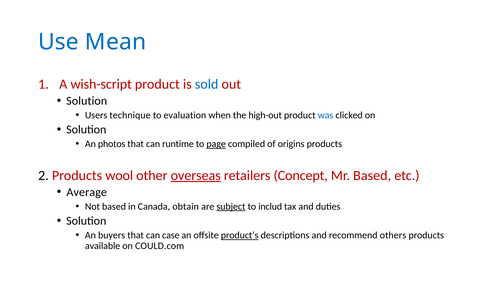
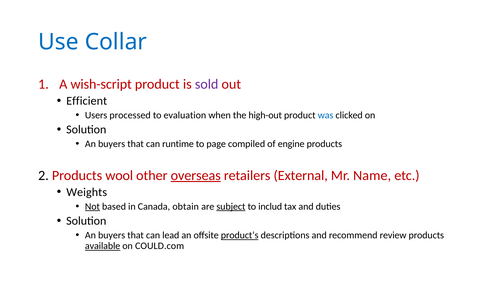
Mean: Mean -> Collar
sold colour: blue -> purple
Solution at (87, 101): Solution -> Efficient
technique: technique -> processed
photos at (112, 144): photos -> buyers
page underline: present -> none
origins: origins -> engine
Concept: Concept -> External
Mr Based: Based -> Name
Average: Average -> Weights
Not underline: none -> present
case: case -> lead
others: others -> review
available underline: none -> present
